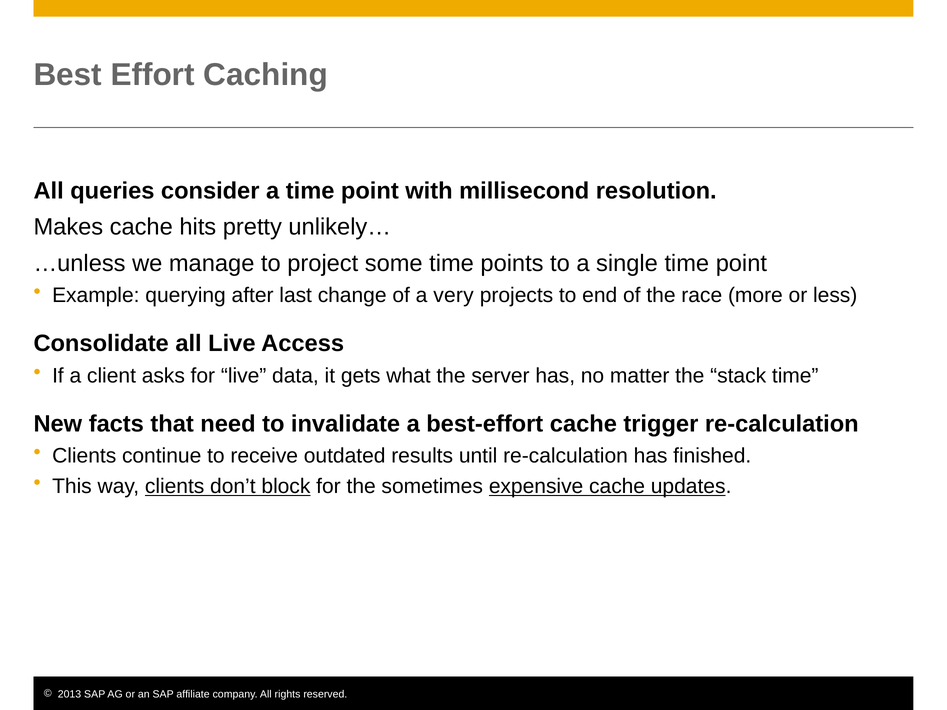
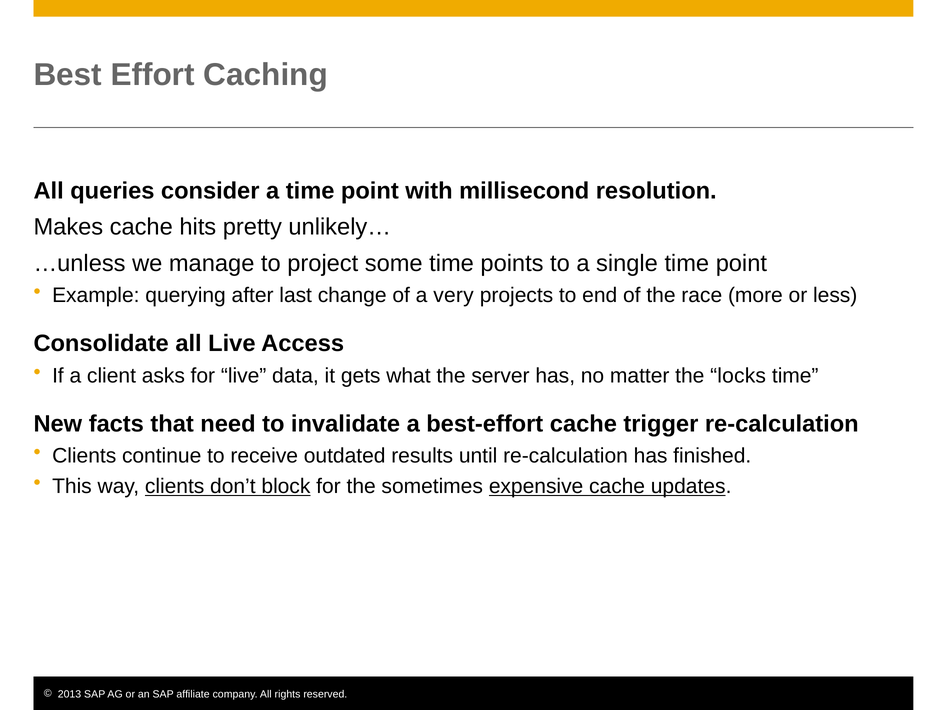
stack: stack -> locks
